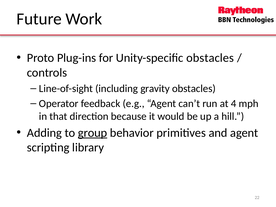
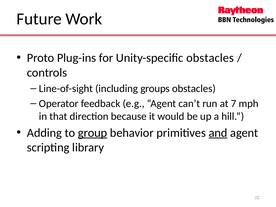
gravity: gravity -> groups
4: 4 -> 7
and underline: none -> present
